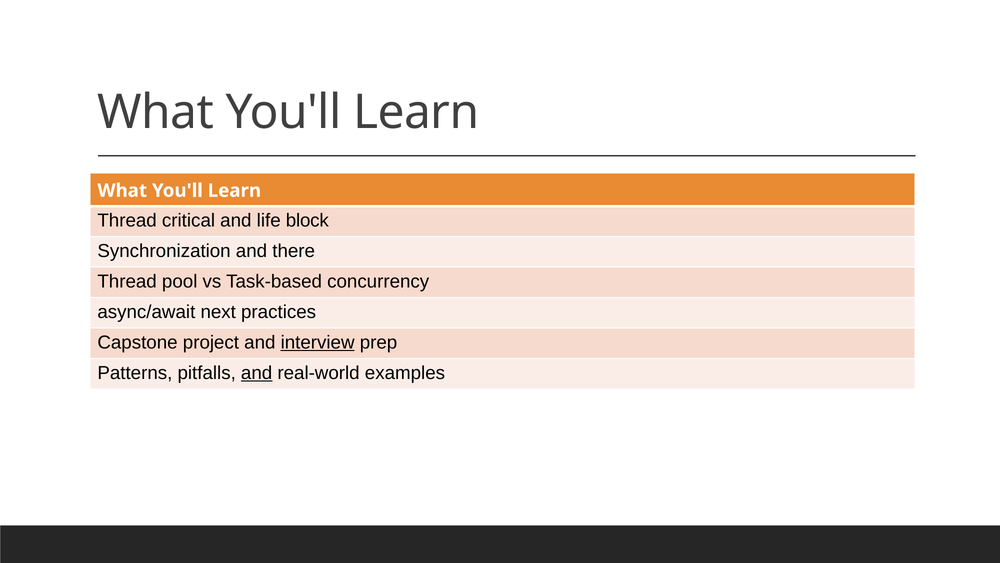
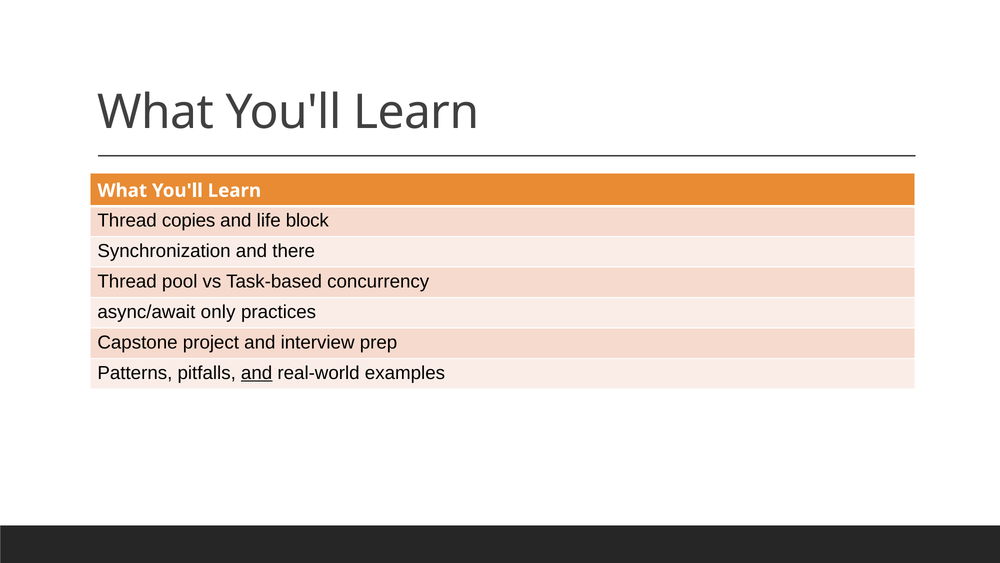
critical: critical -> copies
next: next -> only
interview underline: present -> none
